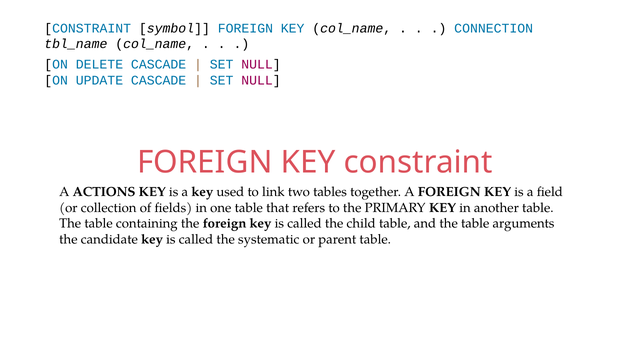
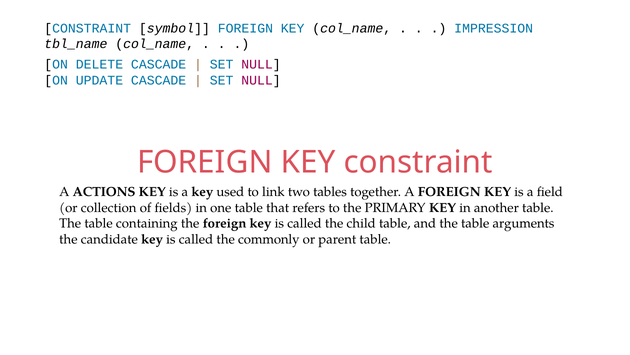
CONNECTION: CONNECTION -> IMPRESSION
systematic: systematic -> commonly
